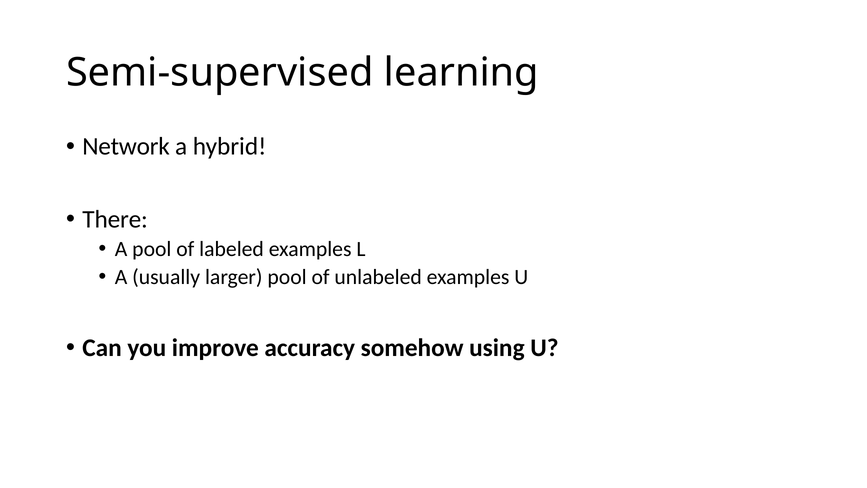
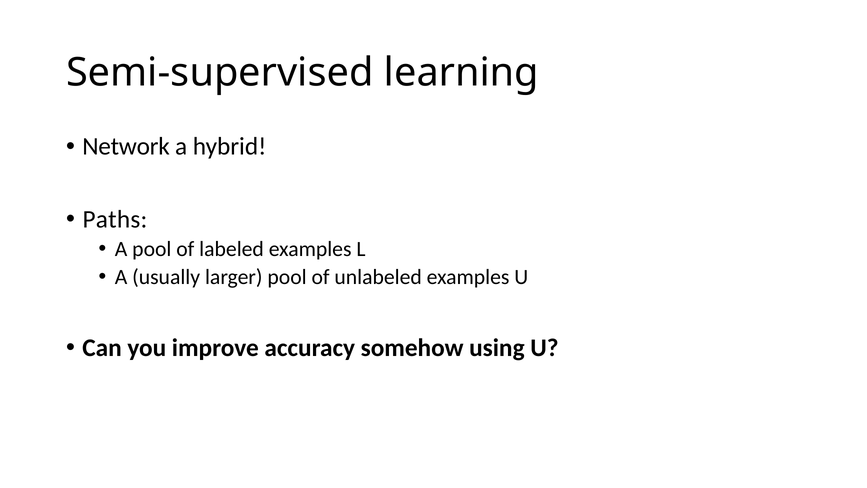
There: There -> Paths
